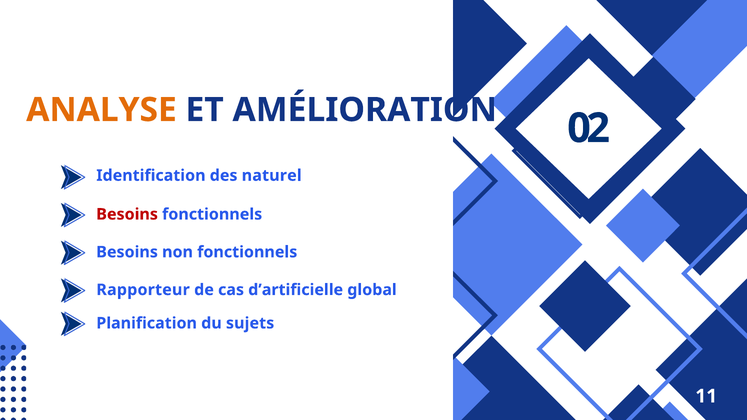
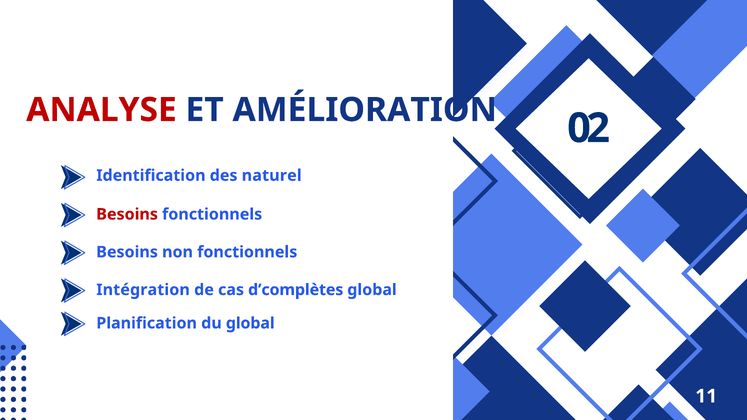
ANALYSE colour: orange -> red
Rapporteur: Rapporteur -> Intégration
d’artificielle: d’artificielle -> d’complètes
du sujets: sujets -> global
